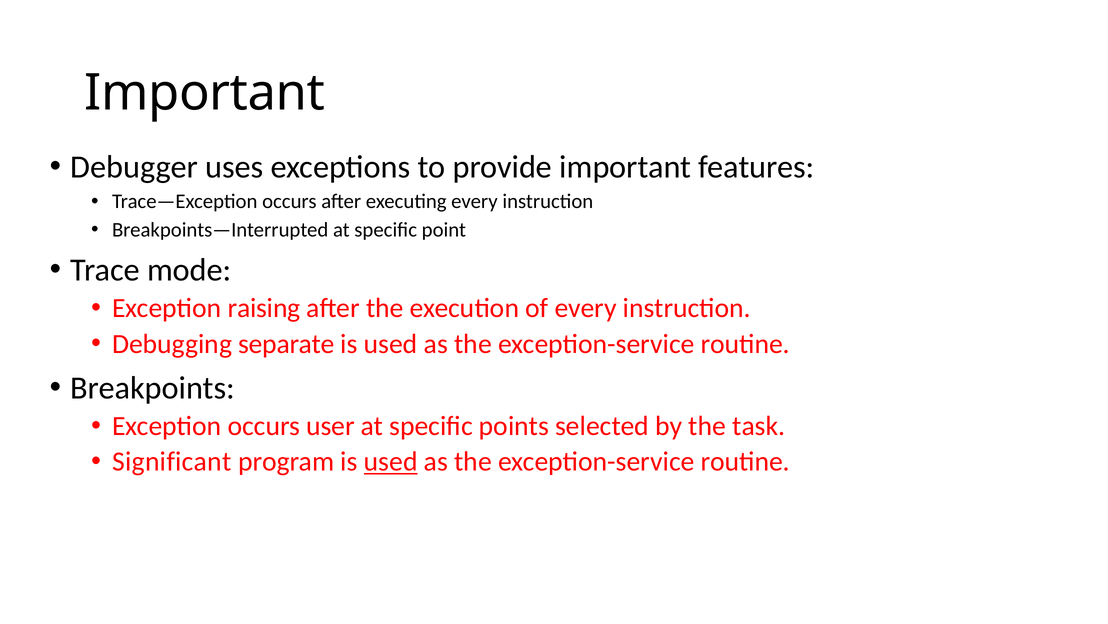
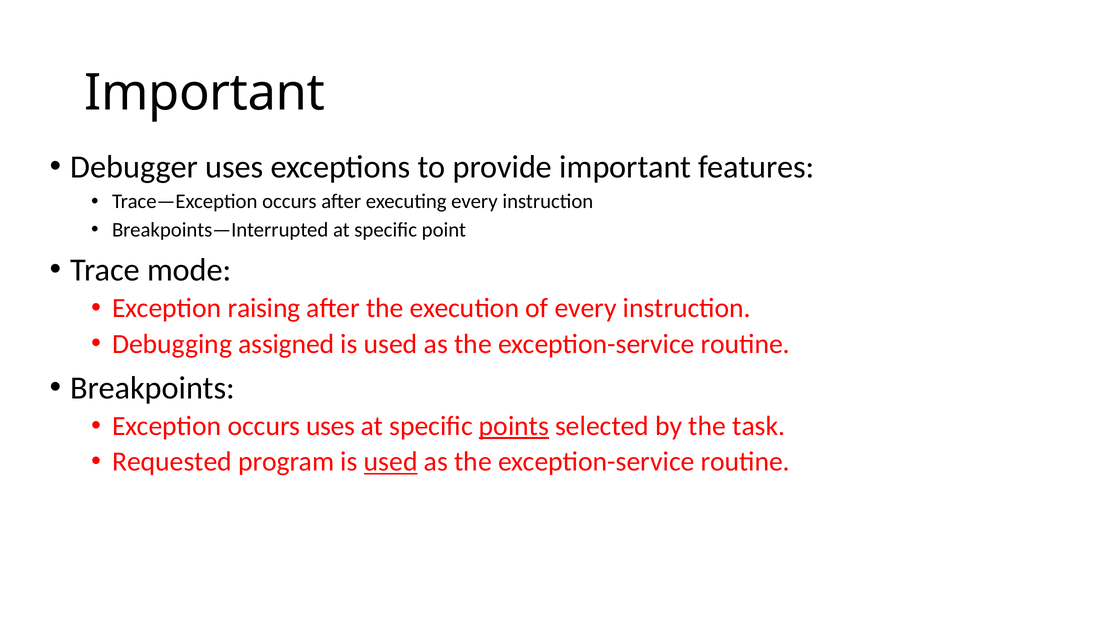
separate: separate -> assigned
occurs user: user -> uses
points underline: none -> present
Significant: Significant -> Requested
